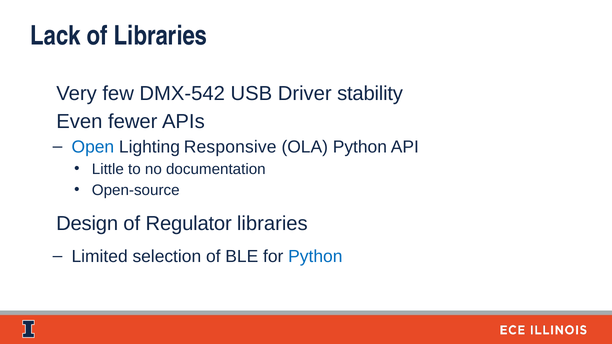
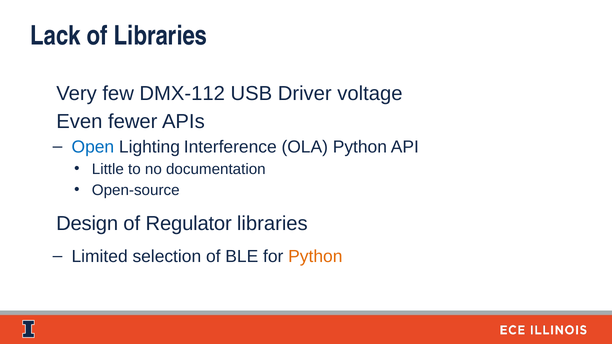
DMX-542: DMX-542 -> DMX-112
stability: stability -> voltage
Responsive: Responsive -> Interference
Python at (315, 257) colour: blue -> orange
